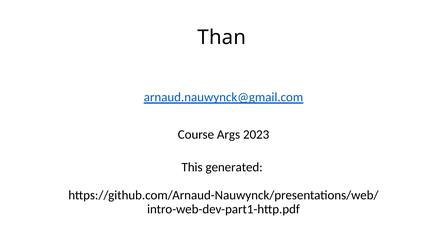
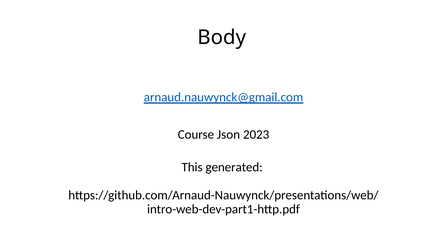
Than: Than -> Body
Args: Args -> Json
